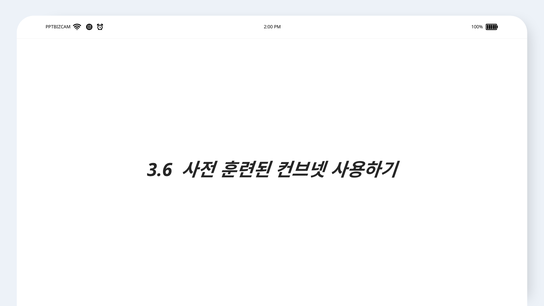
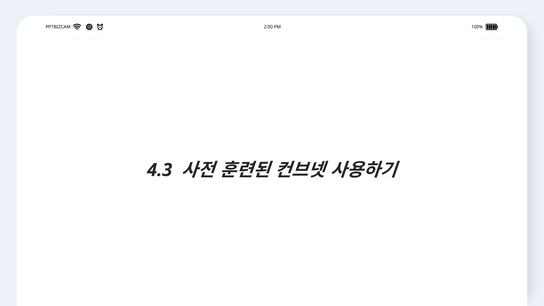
3.6: 3.6 -> 4.3
